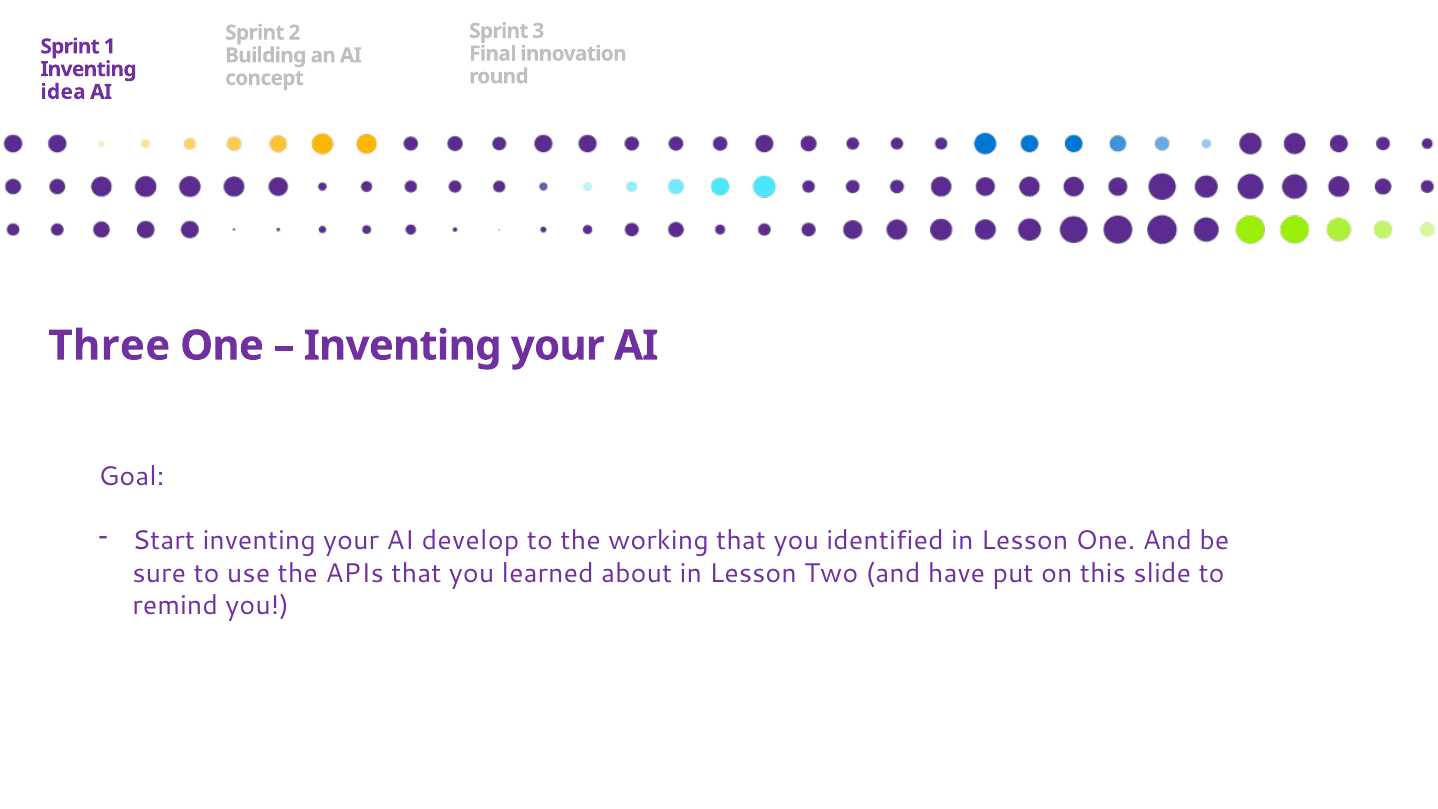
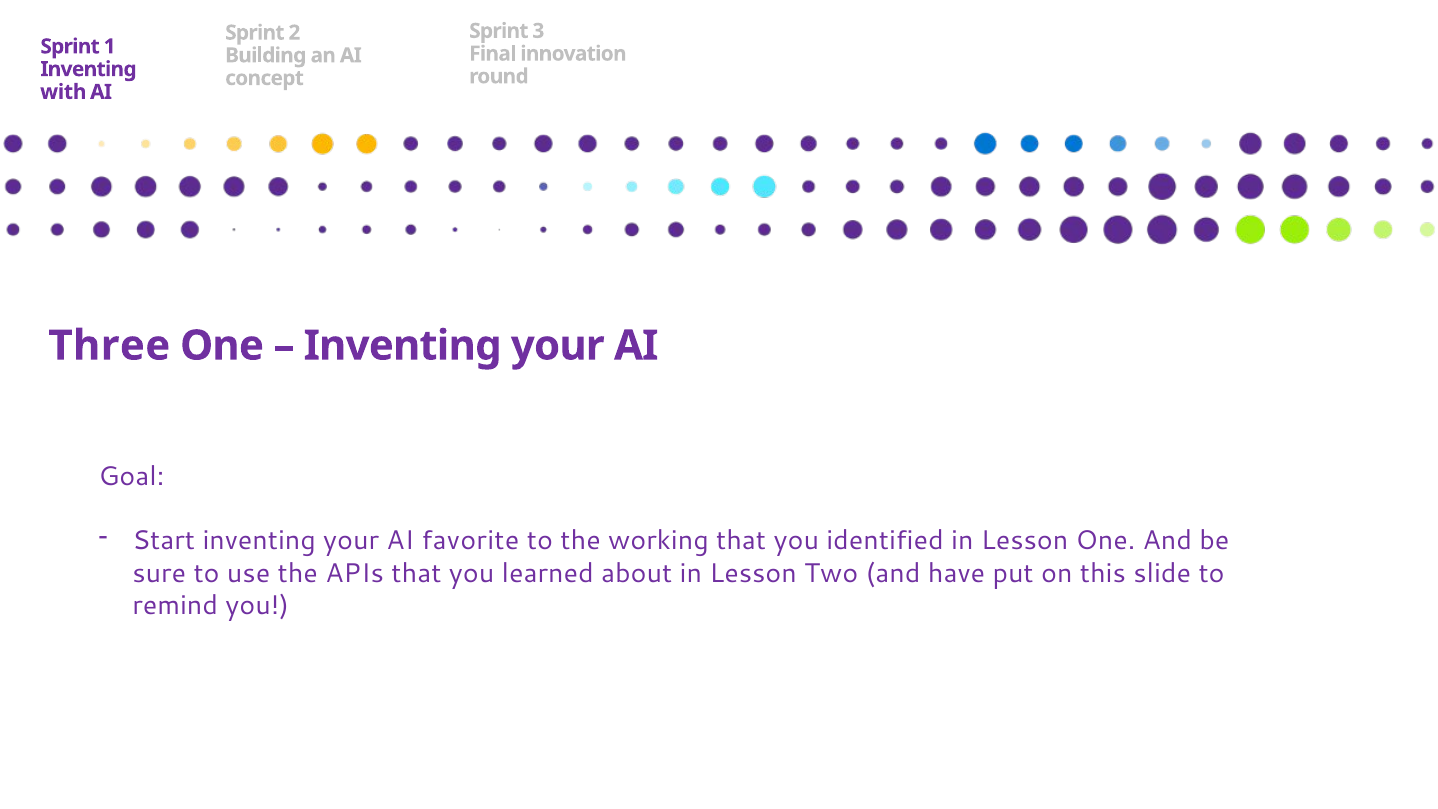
idea: idea -> with
develop: develop -> favorite
